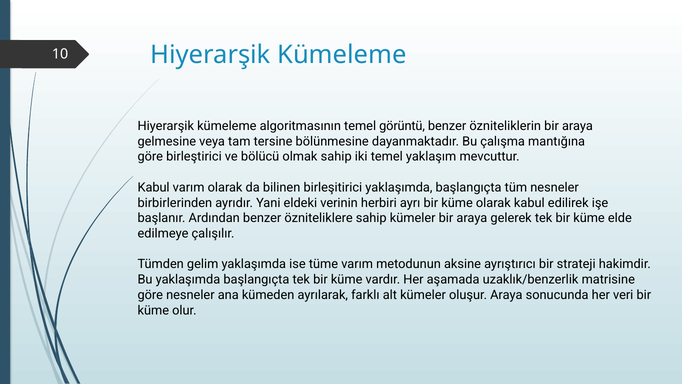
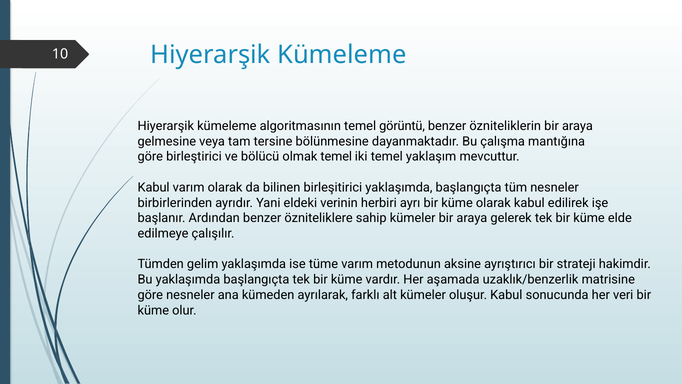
olmak sahip: sahip -> temel
oluşur Araya: Araya -> Kabul
